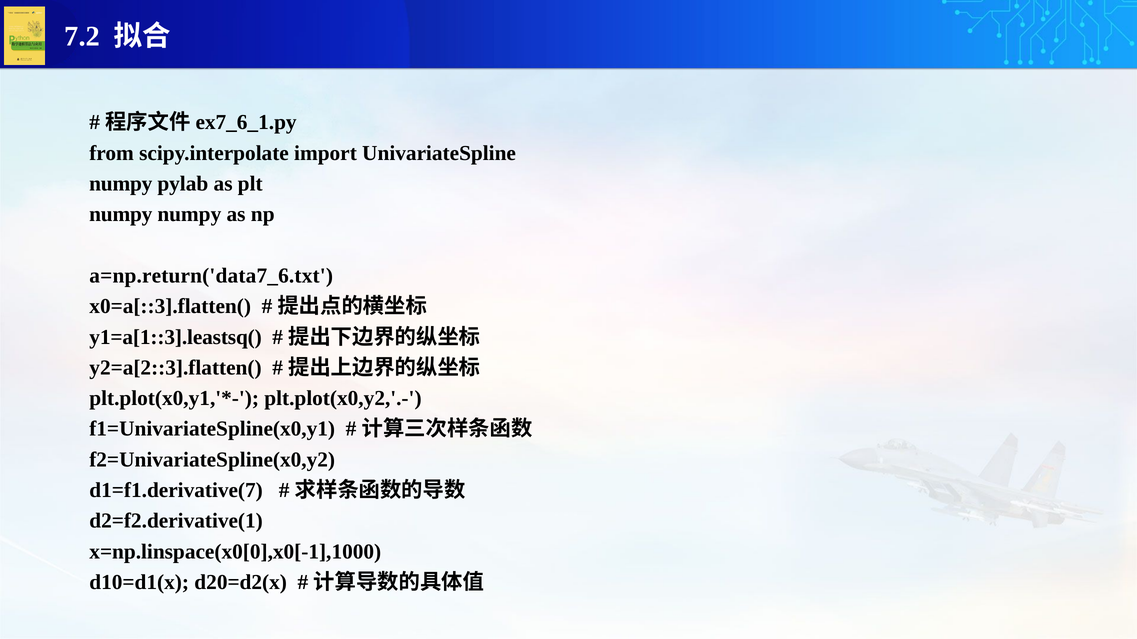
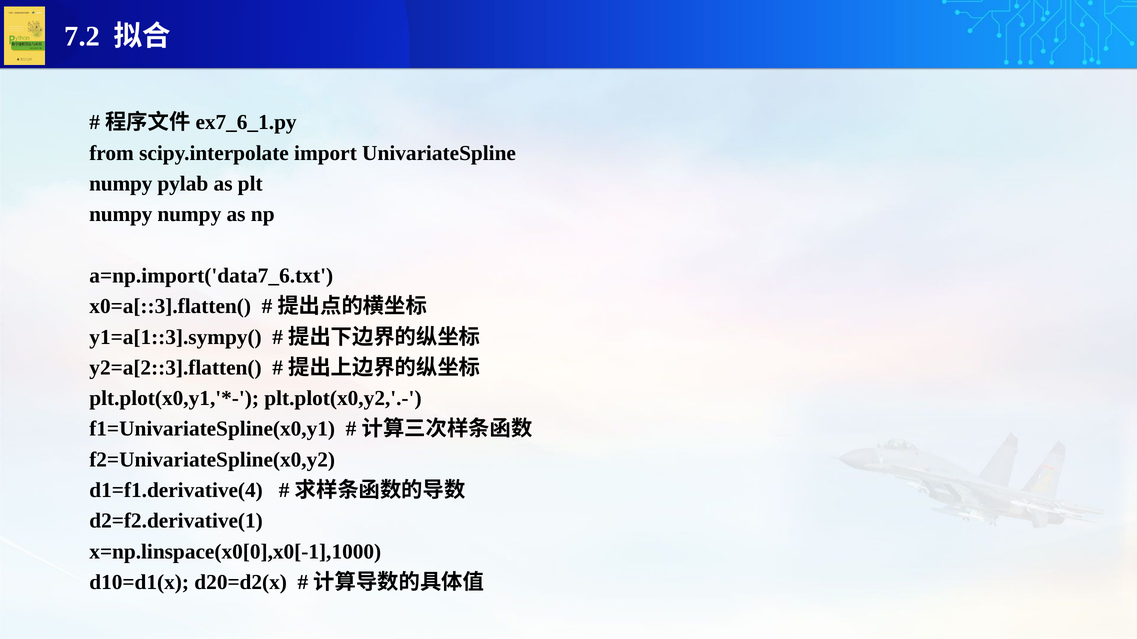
a=np.return('data7_6.txt: a=np.return('data7_6.txt -> a=np.import('data7_6.txt
y1=a[1::3].leastsq(: y1=a[1::3].leastsq( -> y1=a[1::3].sympy(
d1=f1.derivative(7: d1=f1.derivative(7 -> d1=f1.derivative(4
